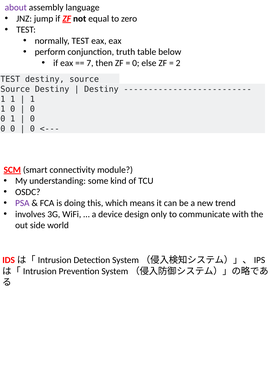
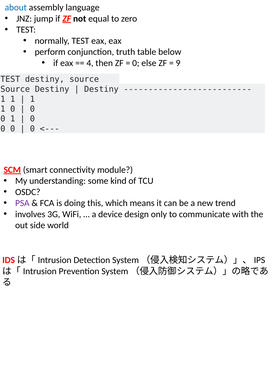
about colour: purple -> blue
7: 7 -> 4
2: 2 -> 9
